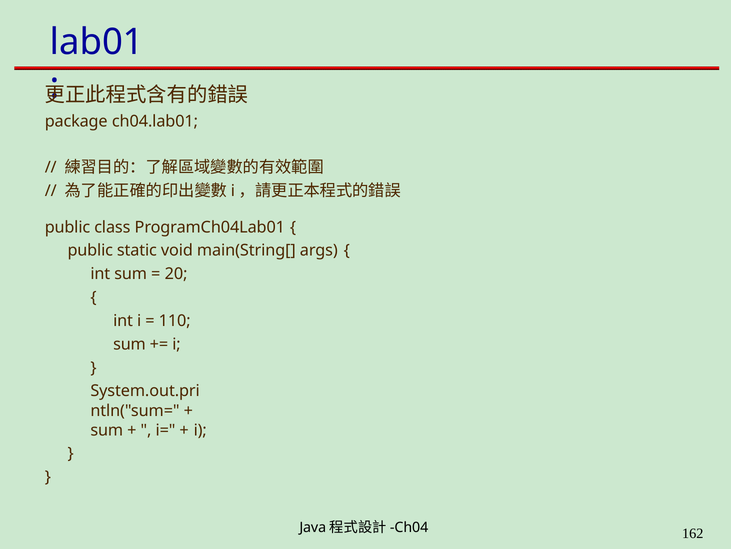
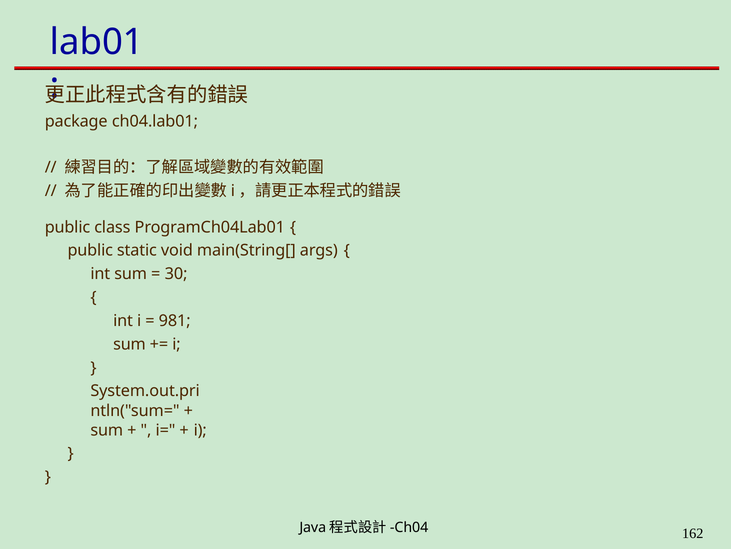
20: 20 -> 30
110: 110 -> 981
